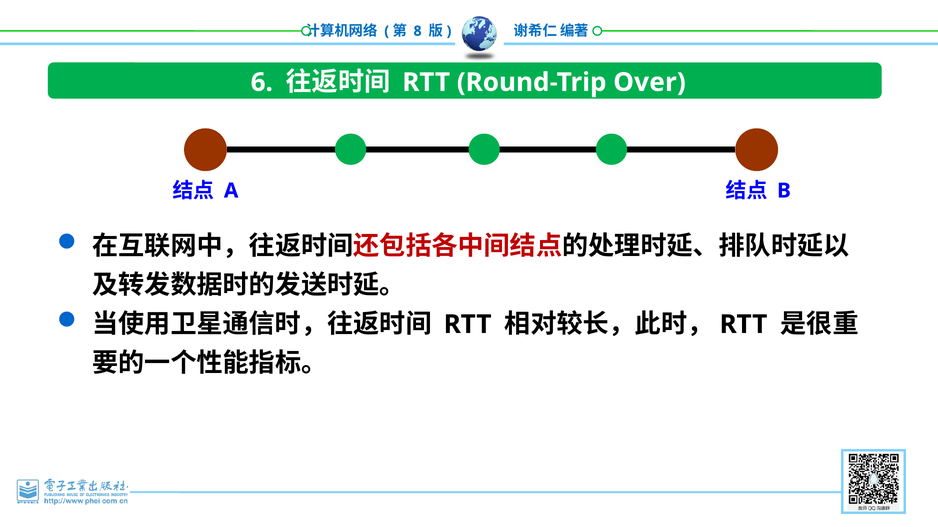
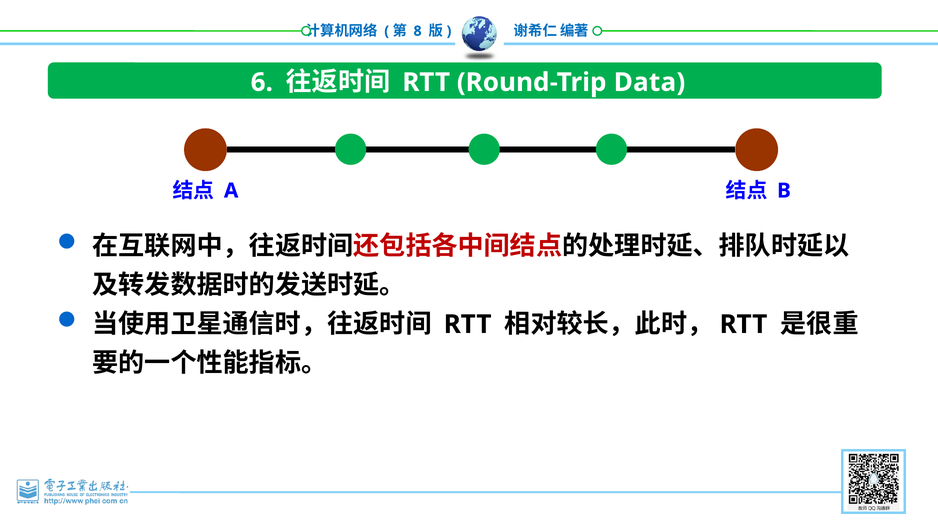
Over: Over -> Data
